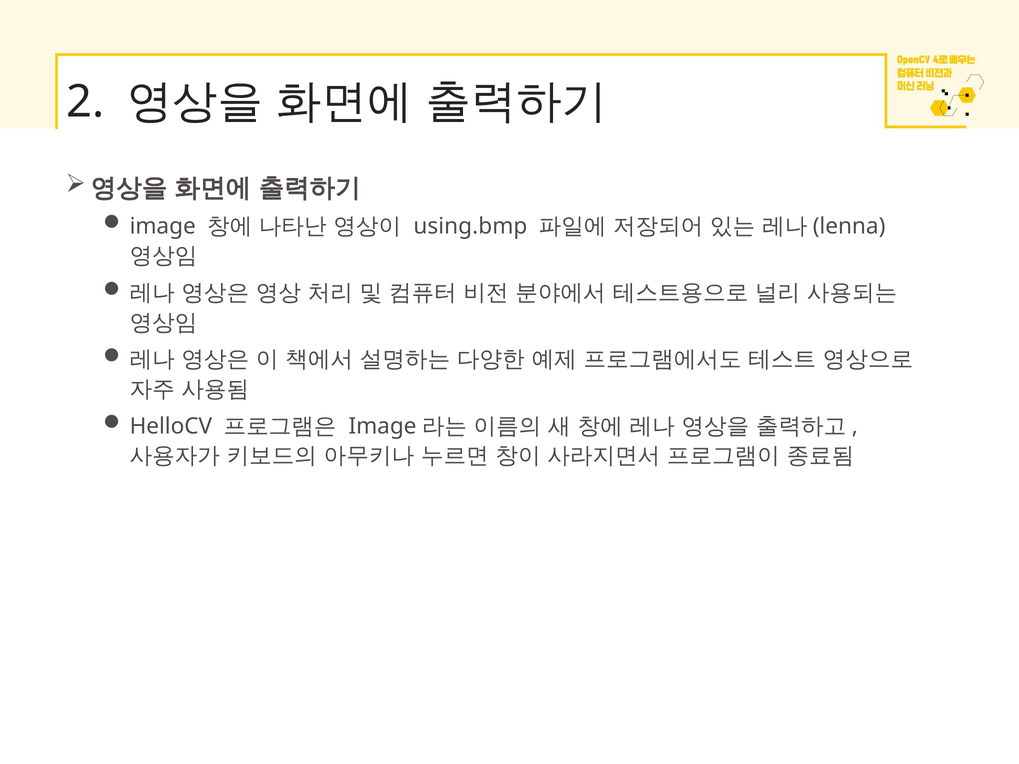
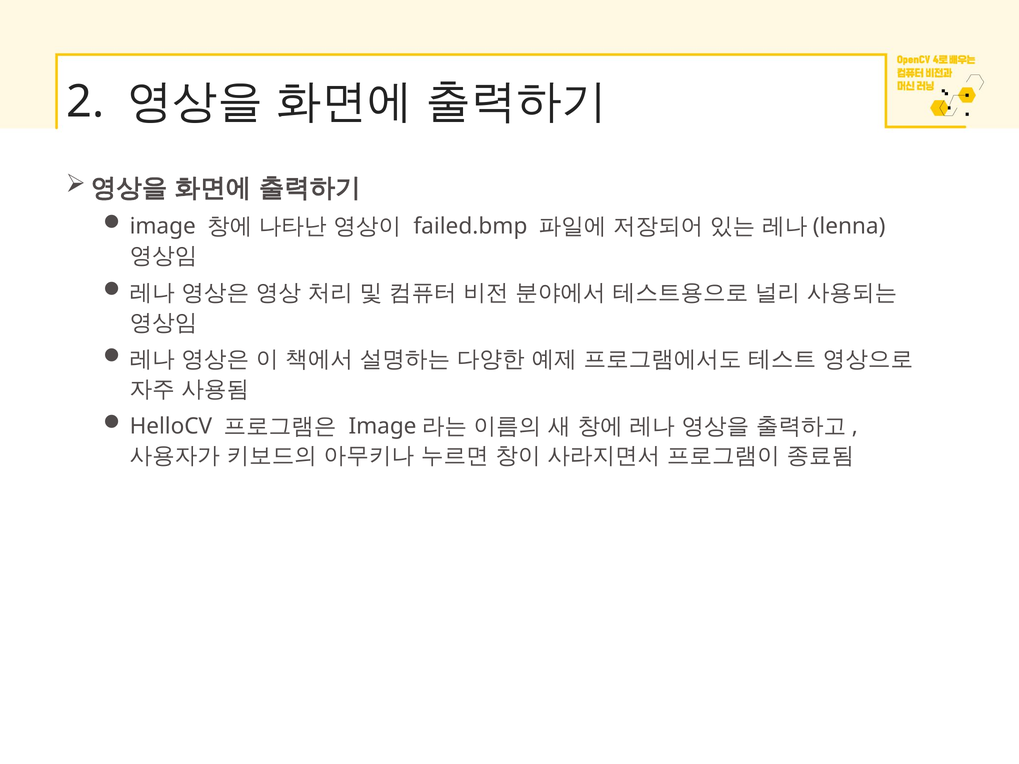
using.bmp: using.bmp -> failed.bmp
